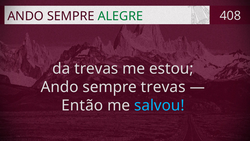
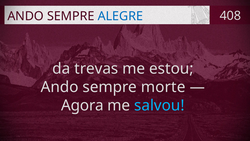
ALEGRE colour: green -> blue
sempre trevas: trevas -> morte
Então: Então -> Agora
